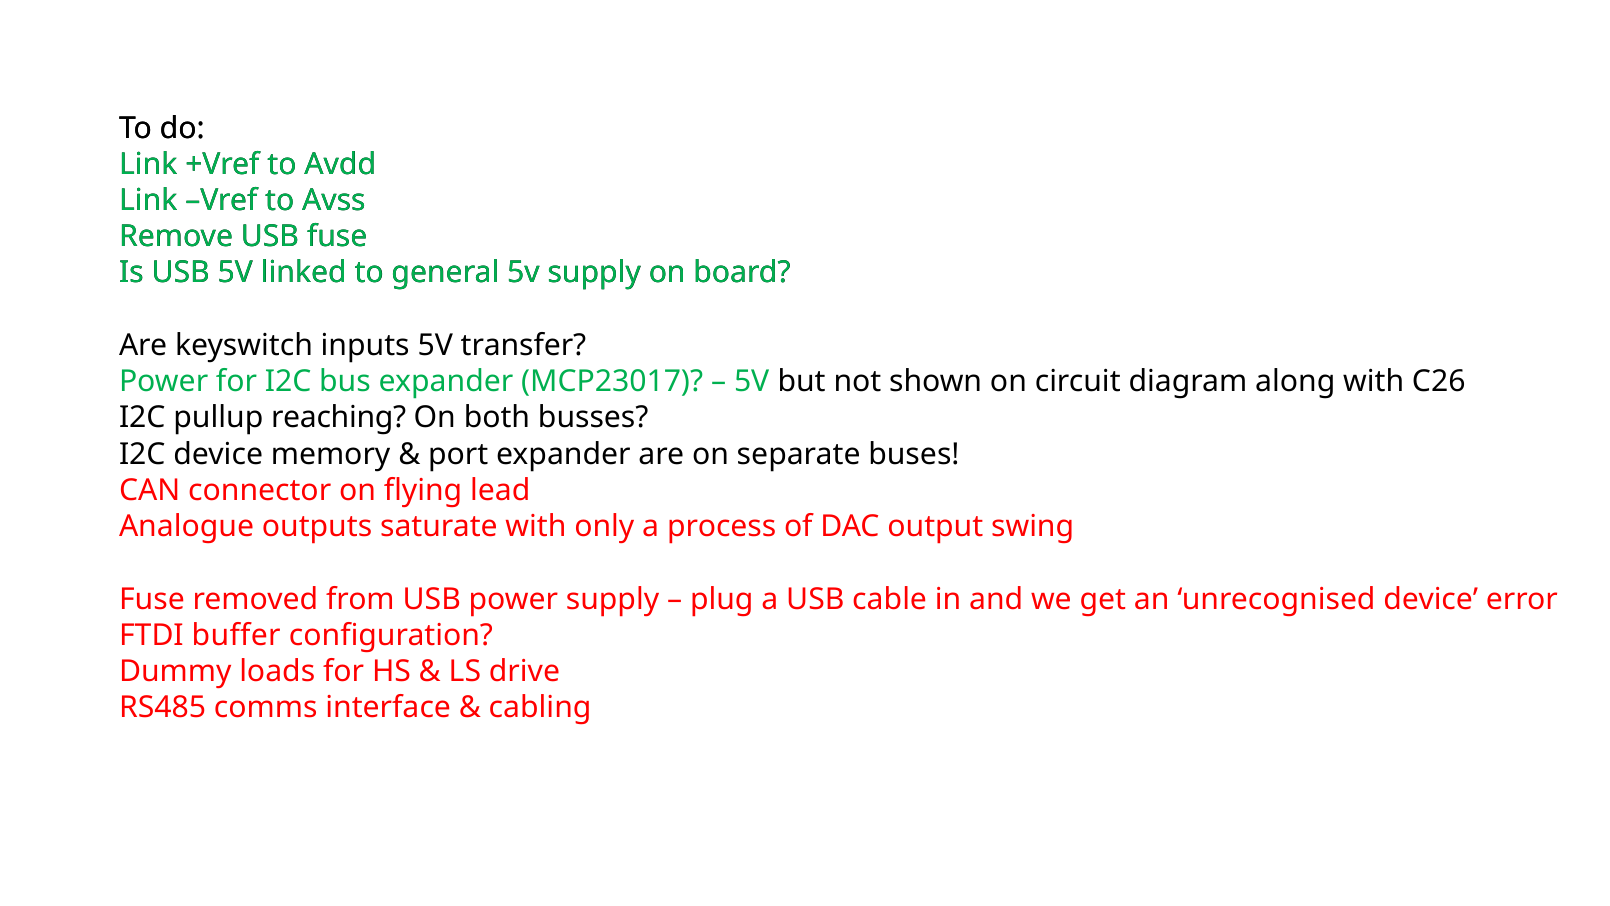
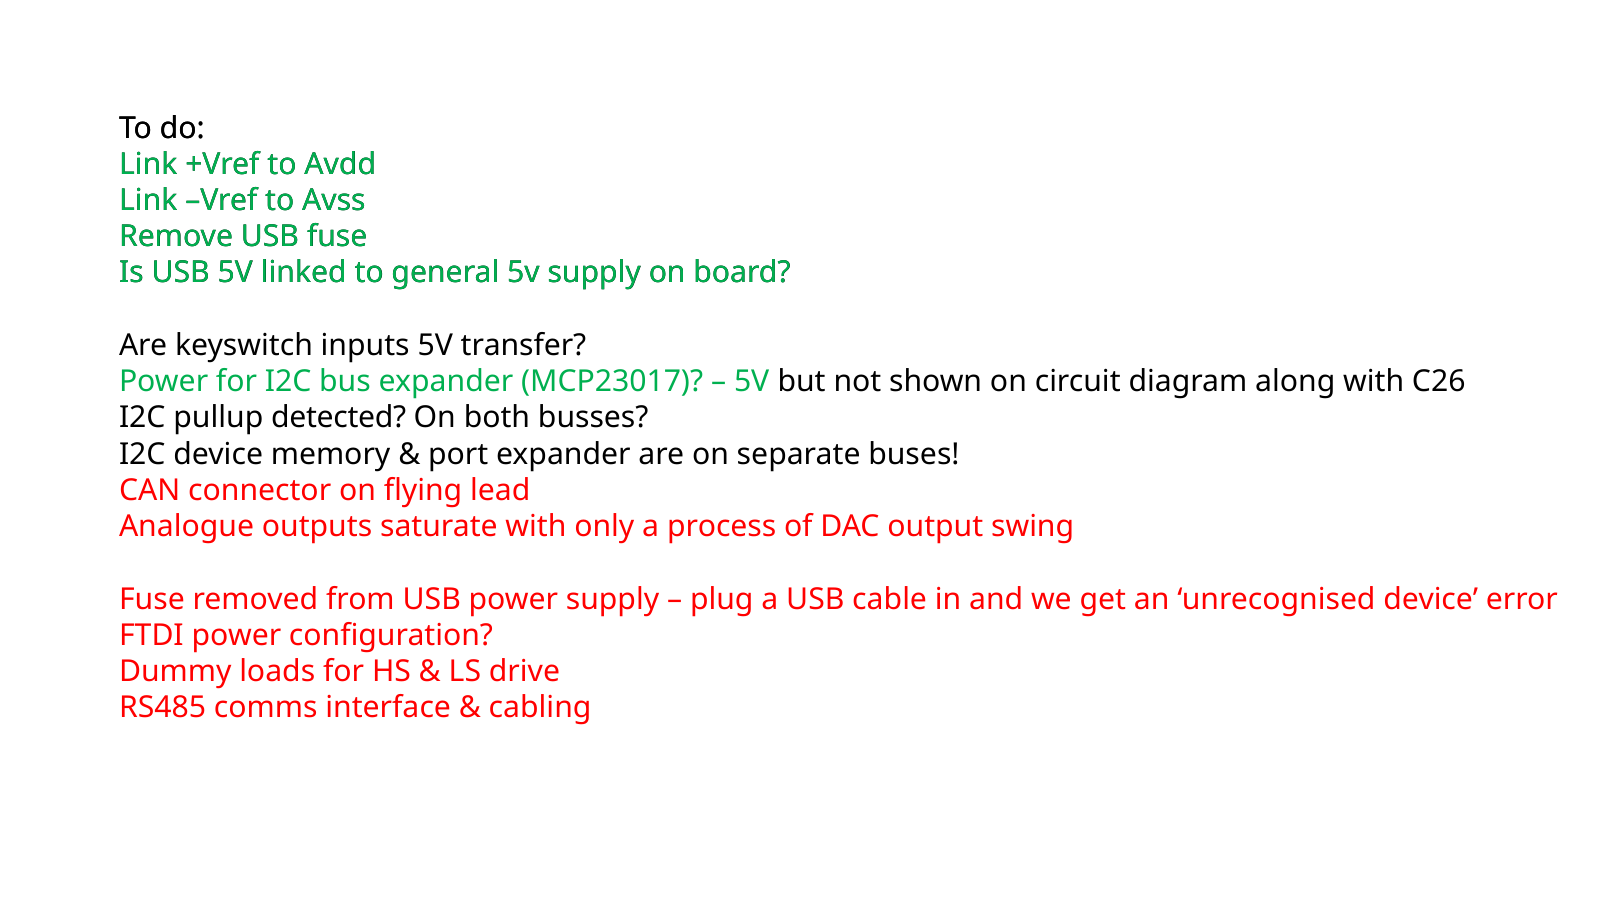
reaching: reaching -> detected
FTDI buffer: buffer -> power
